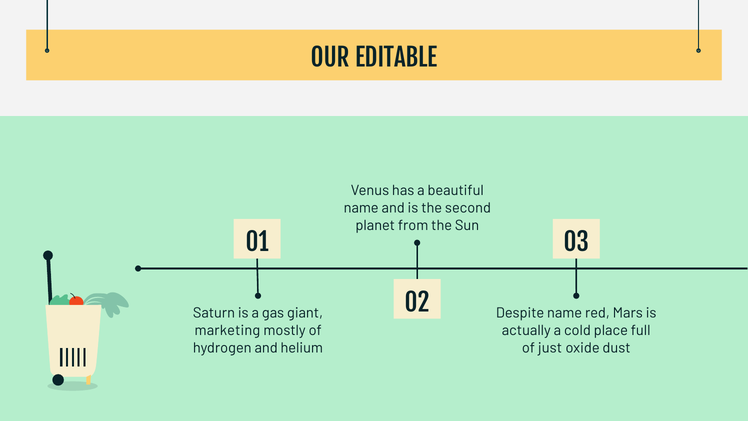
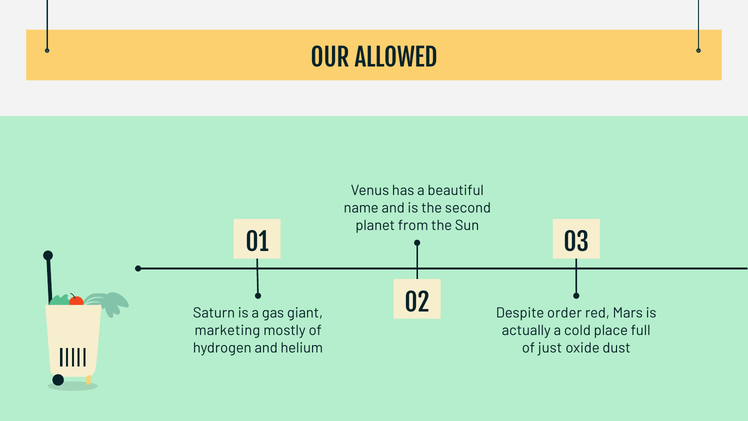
EDITABLE: EDITABLE -> ALLOWED
Despite name: name -> order
